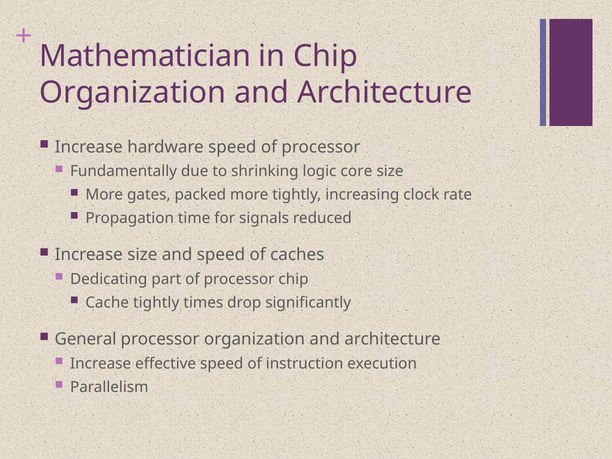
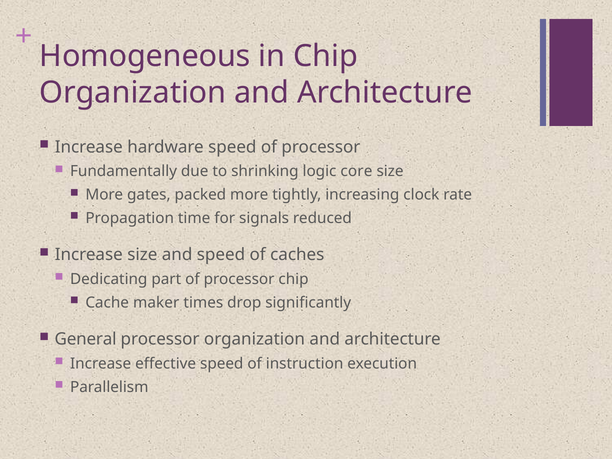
Mathematician: Mathematician -> Homogeneous
Cache tightly: tightly -> maker
